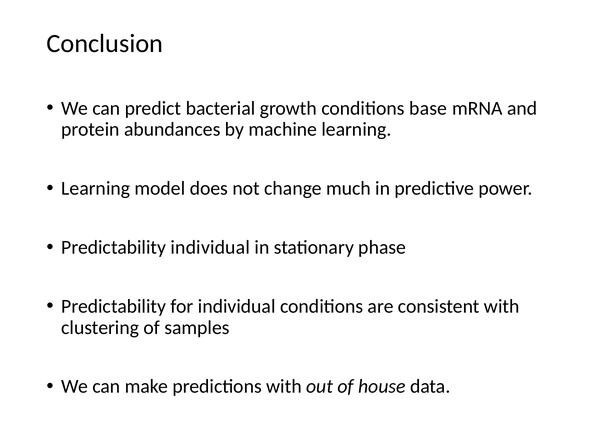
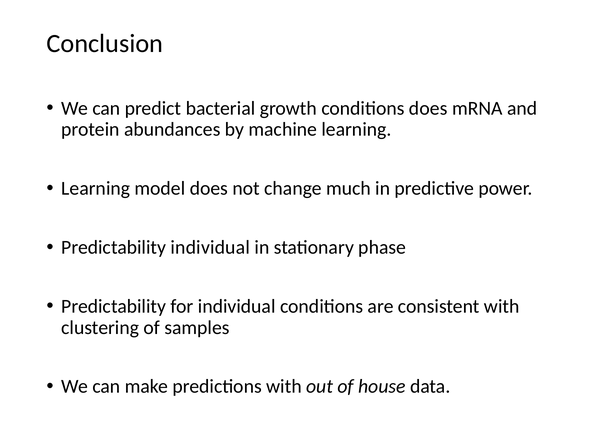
conditions base: base -> does
